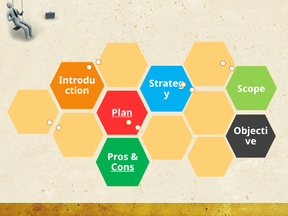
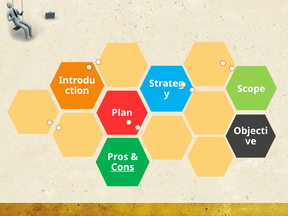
Plan underline: present -> none
